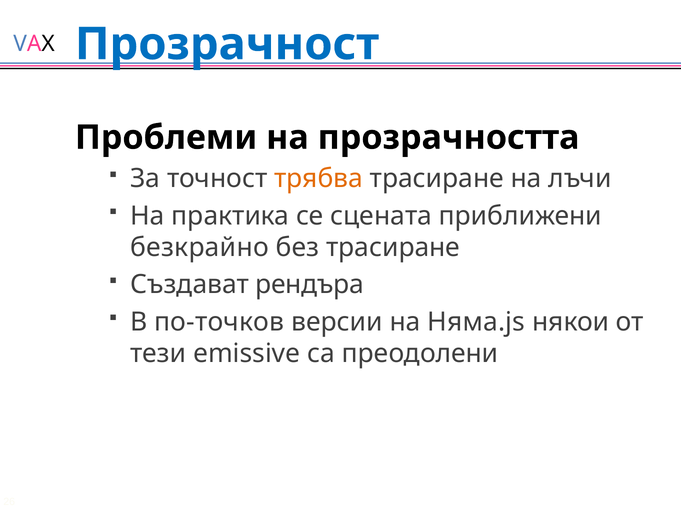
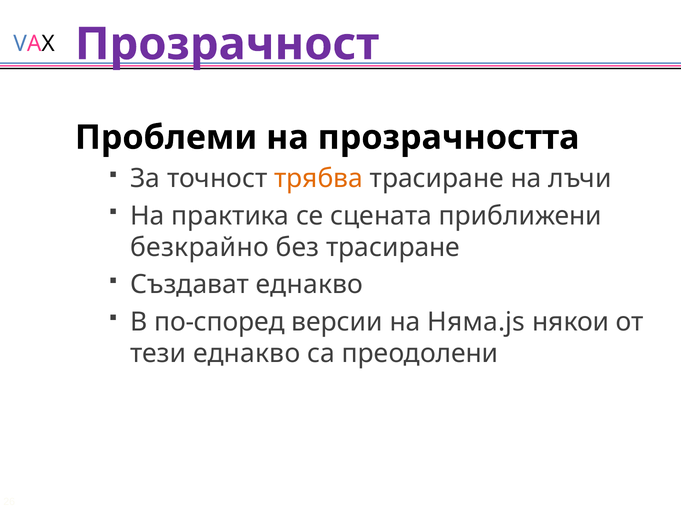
Прозрачност colour: blue -> purple
Създават рендъра: рендъра -> еднакво
по-точков: по-точков -> по-според
тези emissive: emissive -> еднакво
